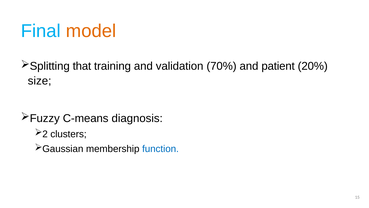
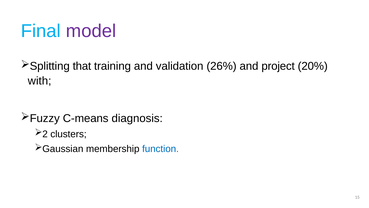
model colour: orange -> purple
70%: 70% -> 26%
patient: patient -> project
size: size -> with
